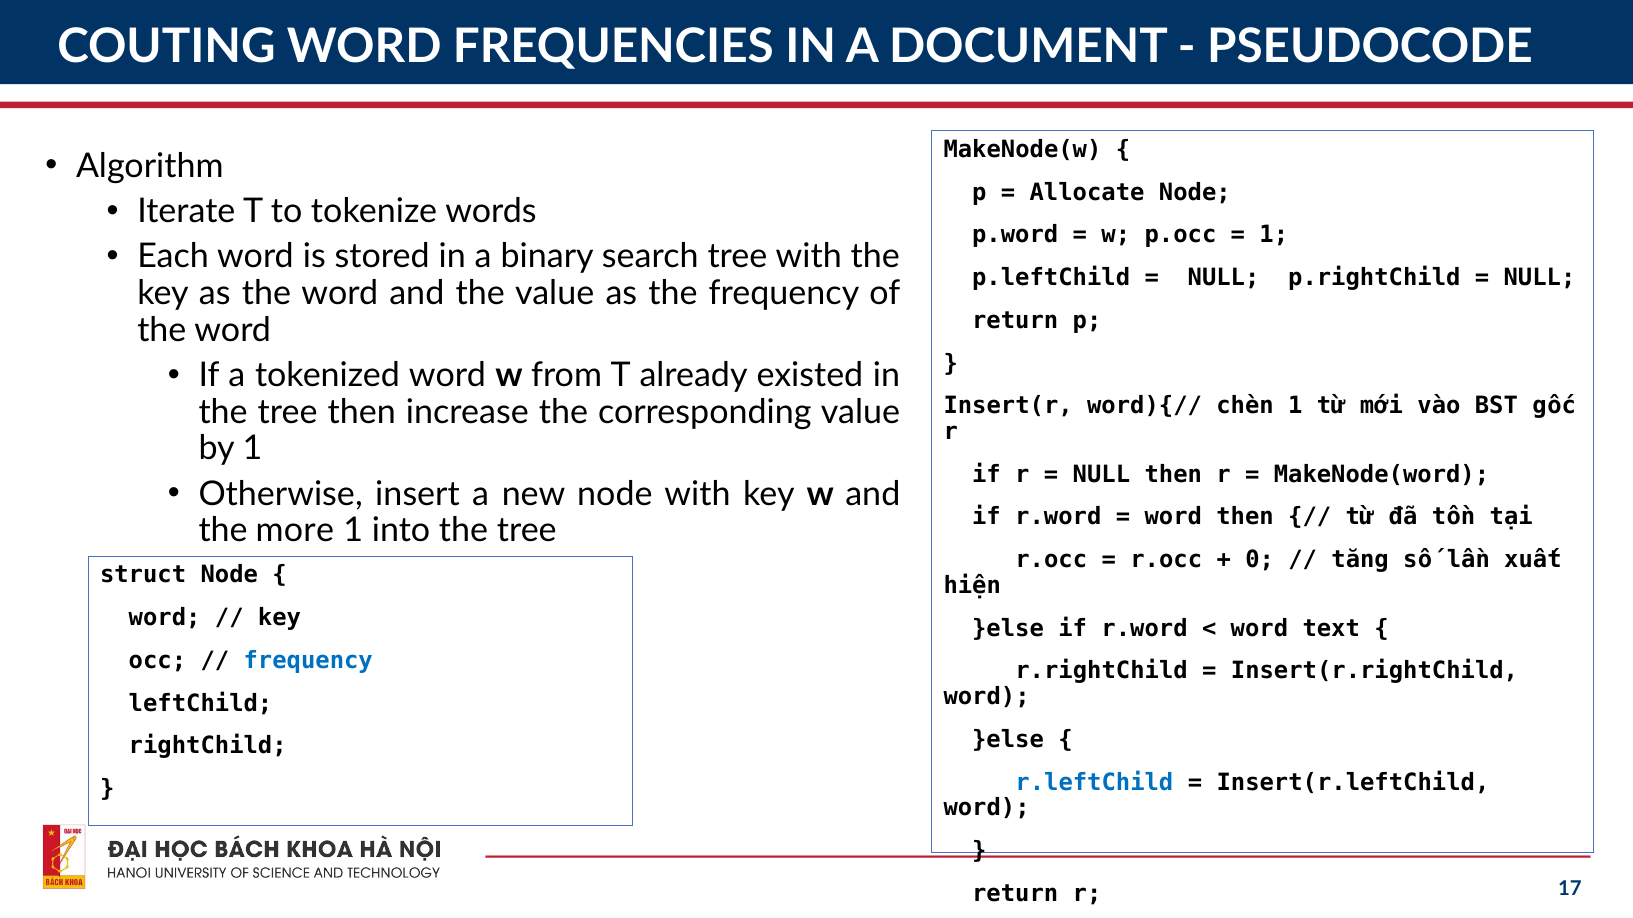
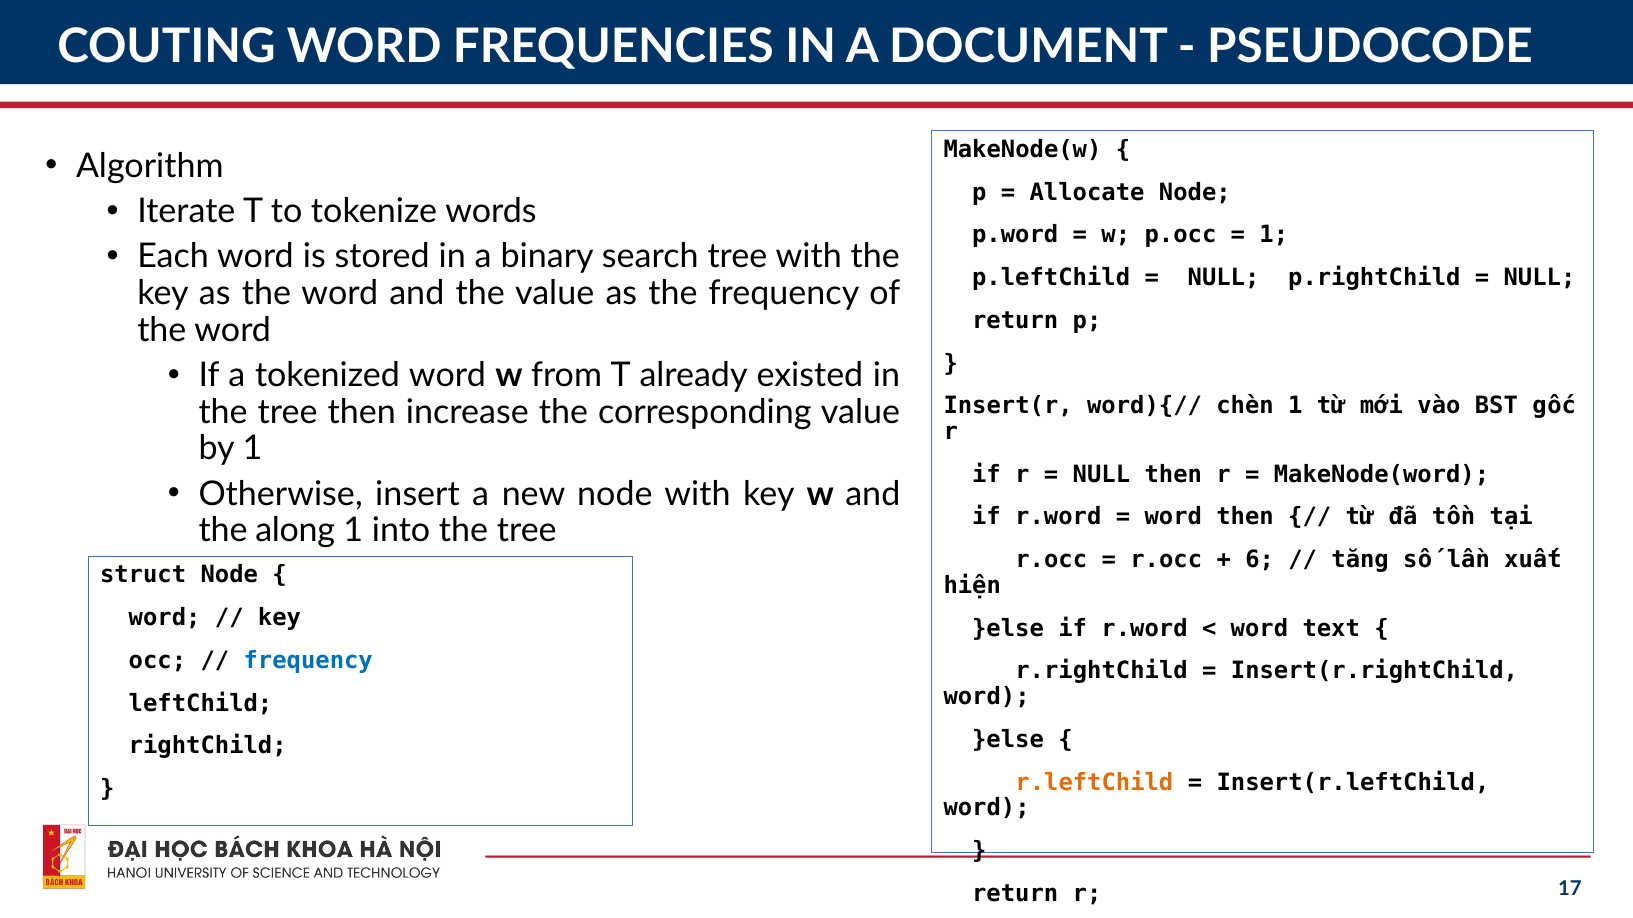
more: more -> along
0: 0 -> 6
r.leftChild colour: blue -> orange
